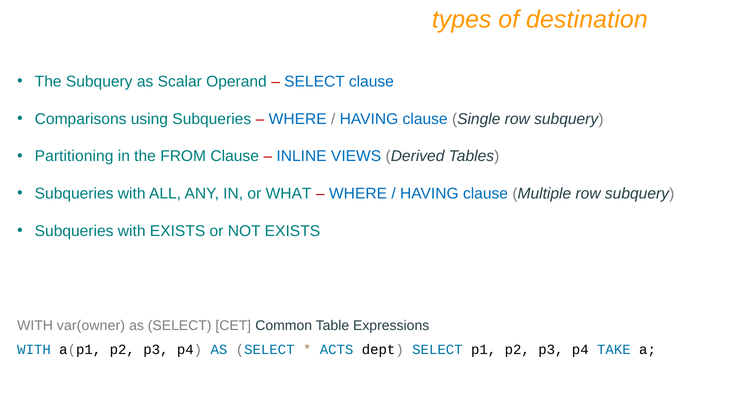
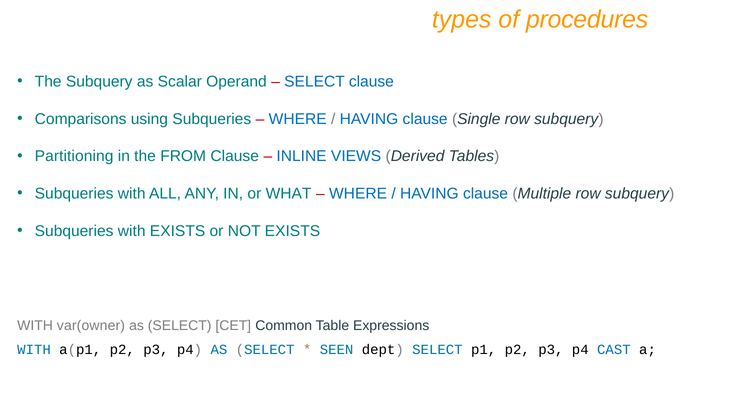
destination: destination -> procedures
ACTS: ACTS -> SEEN
TAKE: TAKE -> CAST
